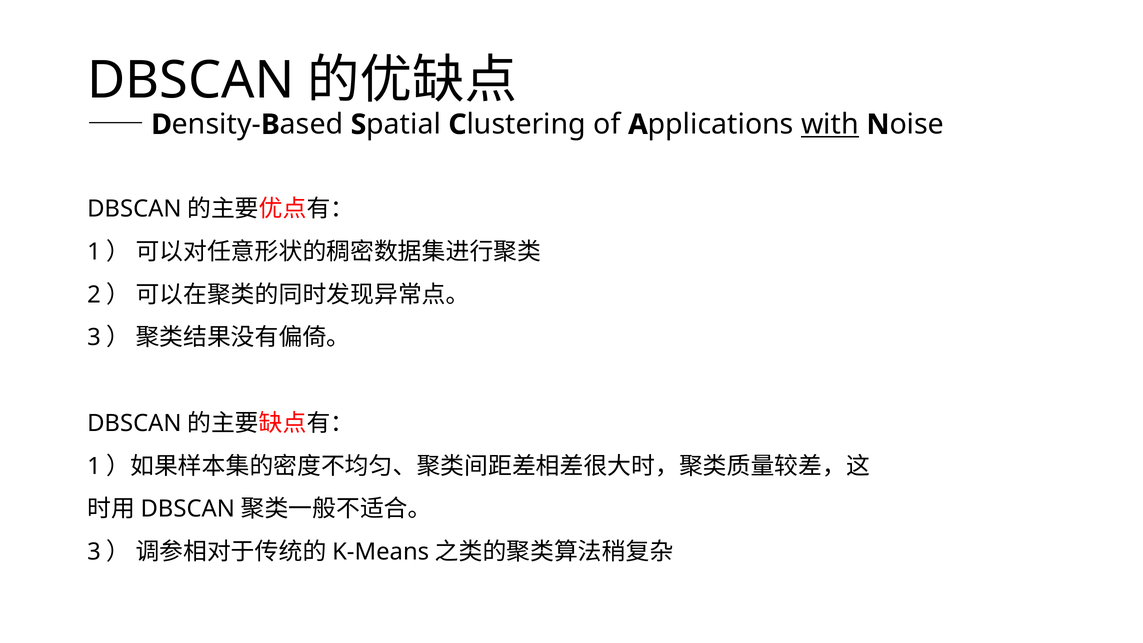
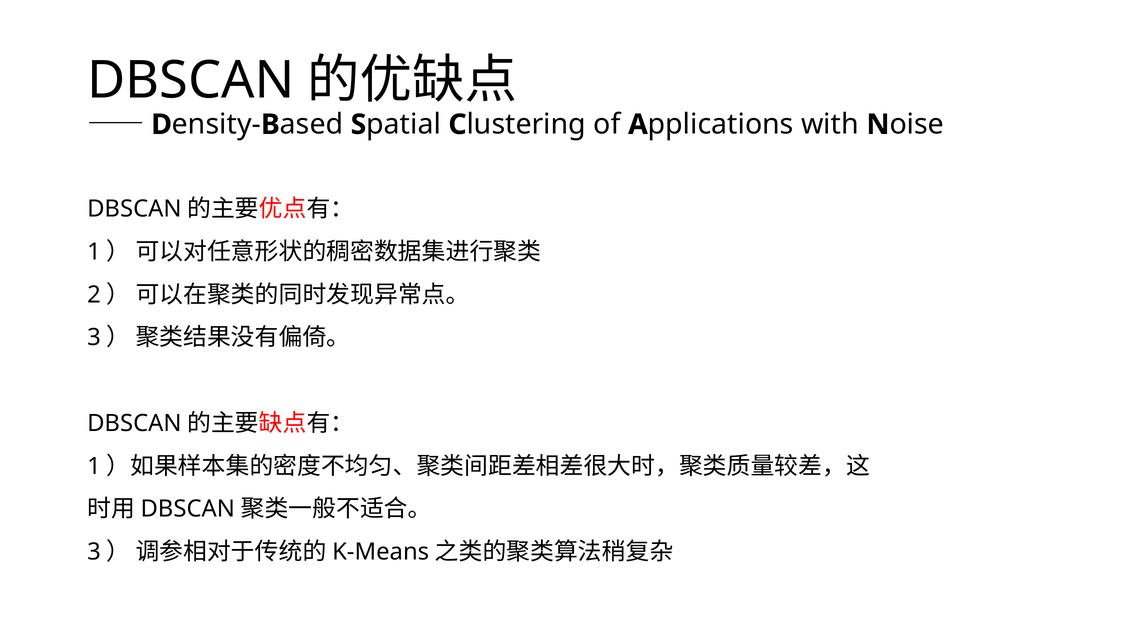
with underline: present -> none
